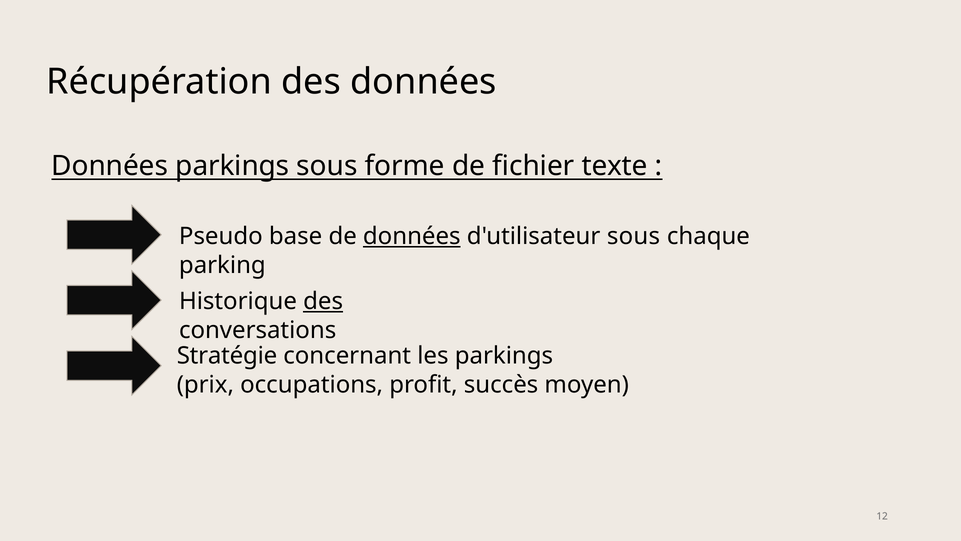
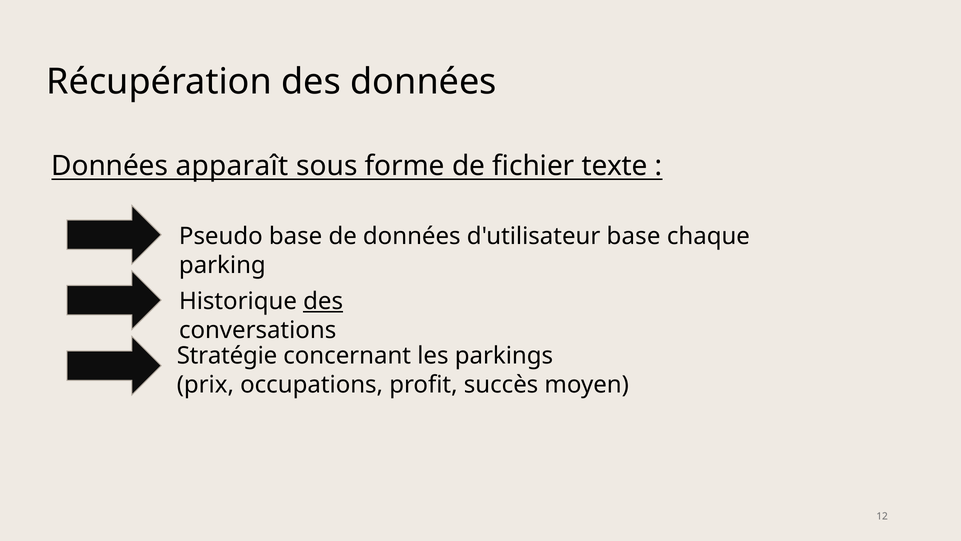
Données parkings: parkings -> apparaît
données at (412, 236) underline: present -> none
d'utilisateur sous: sous -> base
